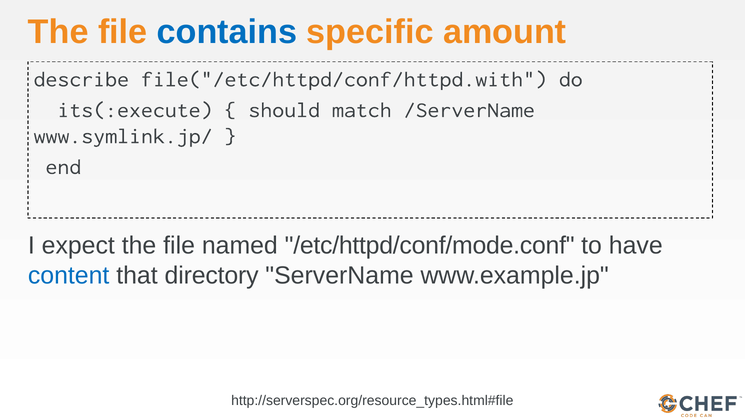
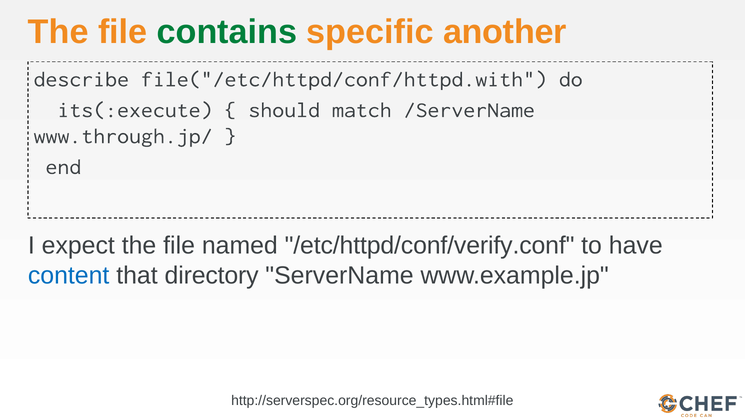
contains colour: blue -> green
amount: amount -> another
www.symlink.jp/: www.symlink.jp/ -> www.through.jp/
/etc/httpd/conf/mode.conf: /etc/httpd/conf/mode.conf -> /etc/httpd/conf/verify.conf
